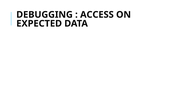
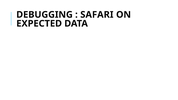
ACCESS: ACCESS -> SAFARI
